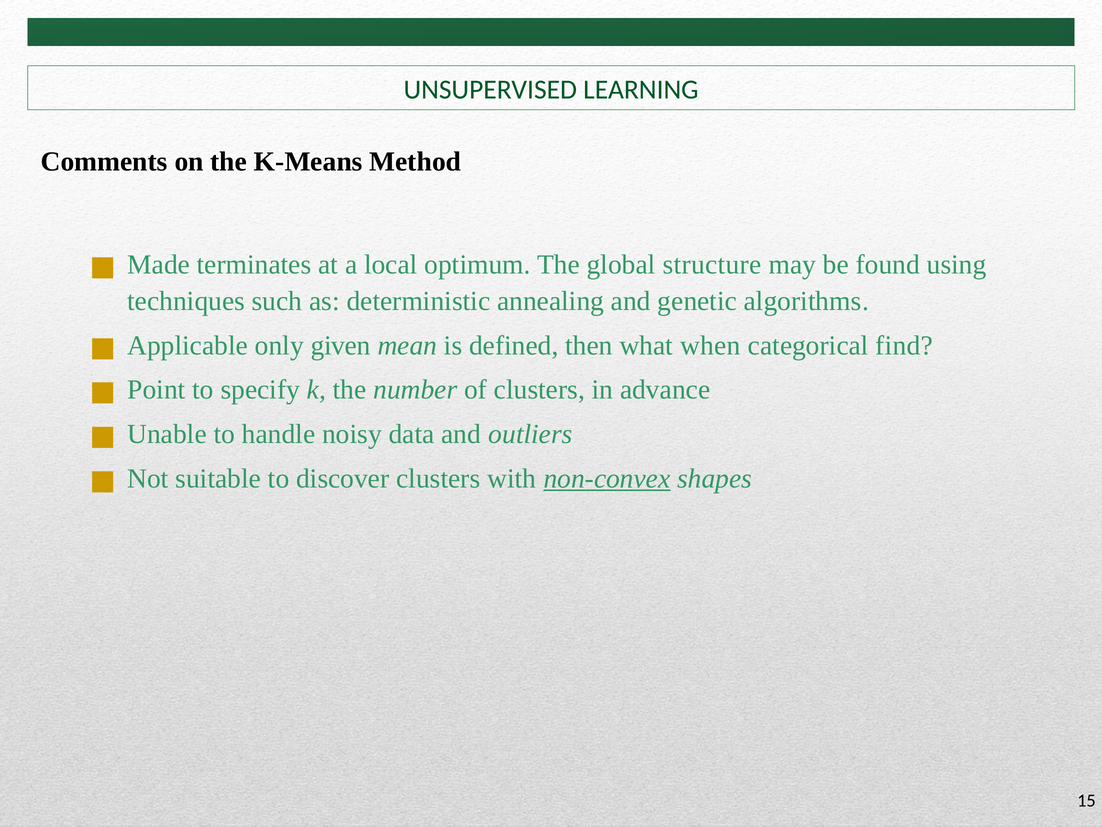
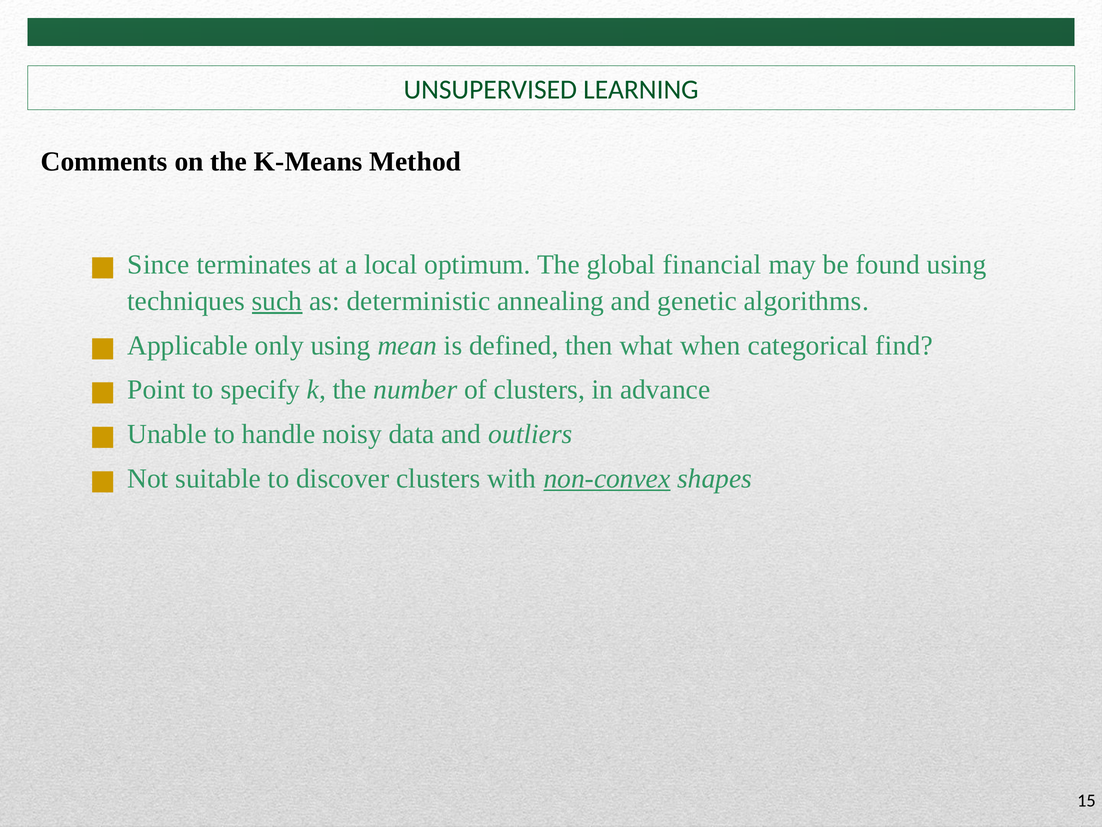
Made: Made -> Since
structure: structure -> financial
such underline: none -> present
only given: given -> using
